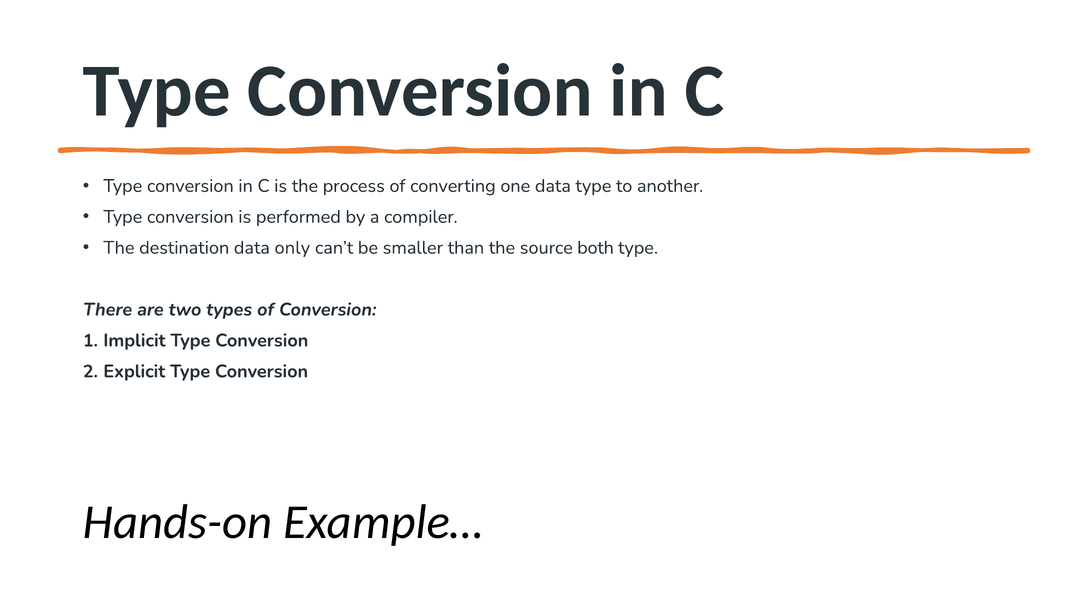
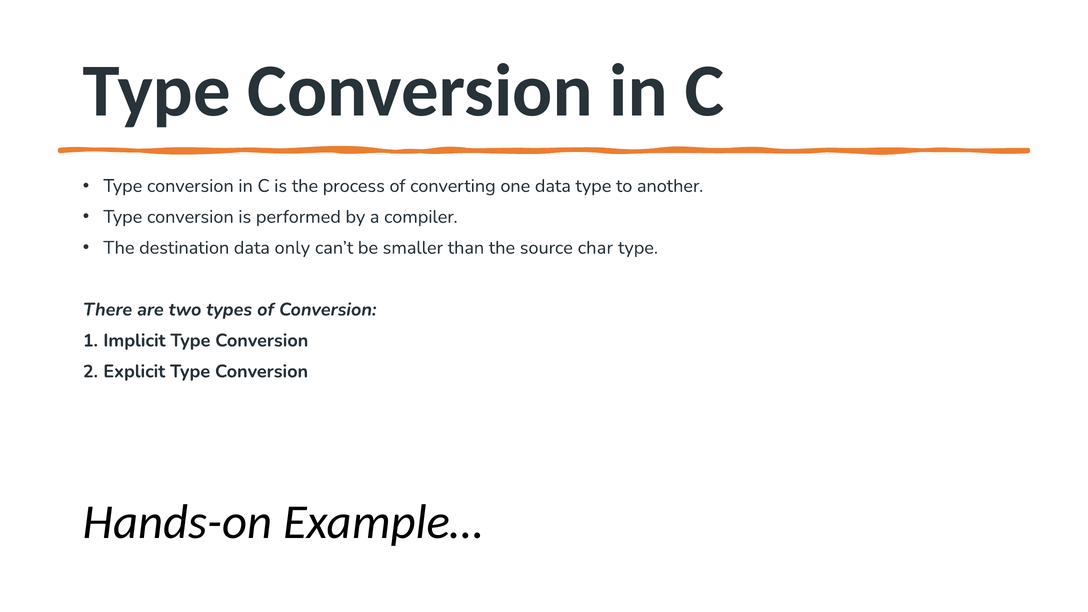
both: both -> char
